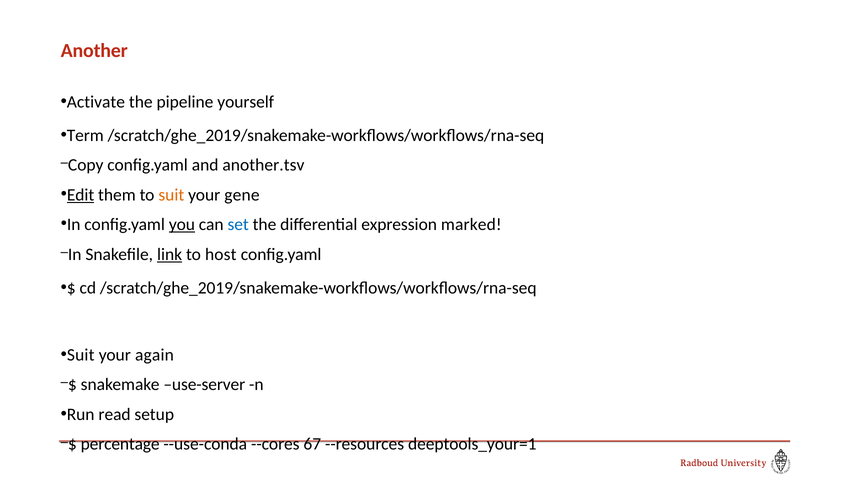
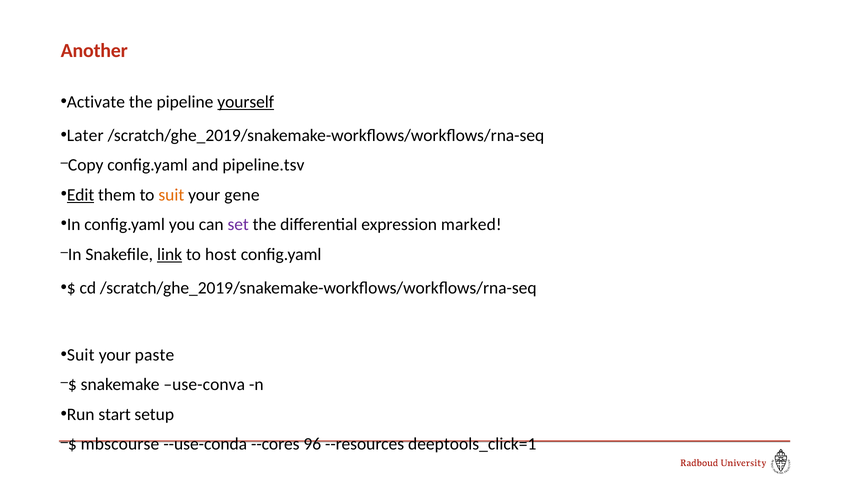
yourself underline: none -> present
Term: Term -> Later
another.tsv: another.tsv -> pipeline.tsv
you underline: present -> none
set colour: blue -> purple
again: again -> paste
use-server: use-server -> use-conva
read: read -> start
percentage: percentage -> mbscourse
67: 67 -> 96
deeptools_your=1: deeptools_your=1 -> deeptools_click=1
